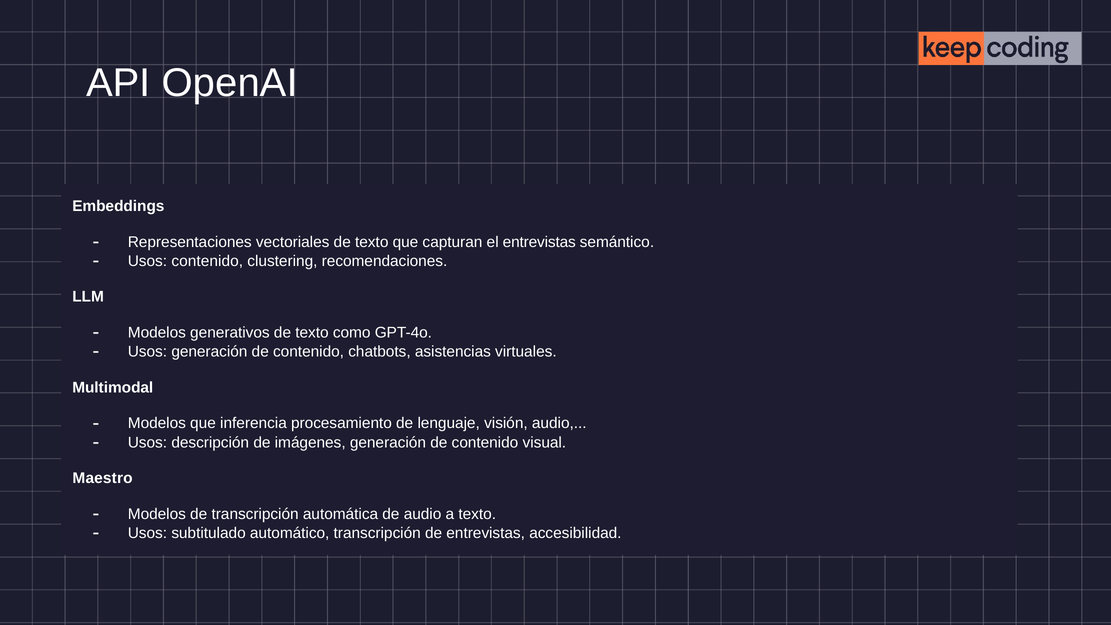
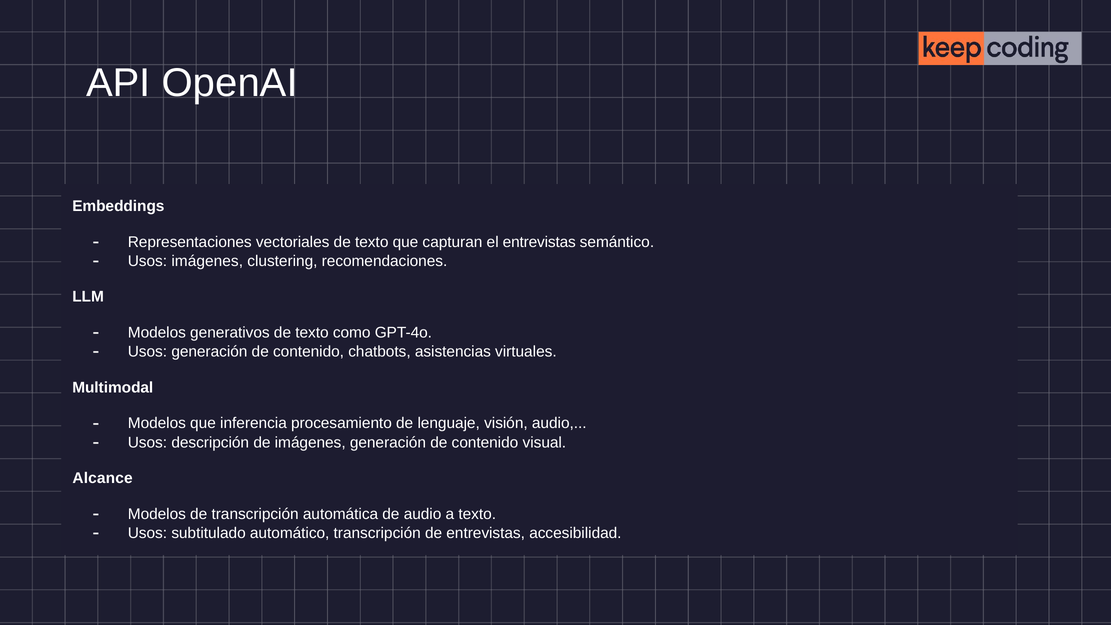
Usos contenido: contenido -> imágenes
Maestro: Maestro -> Alcance
